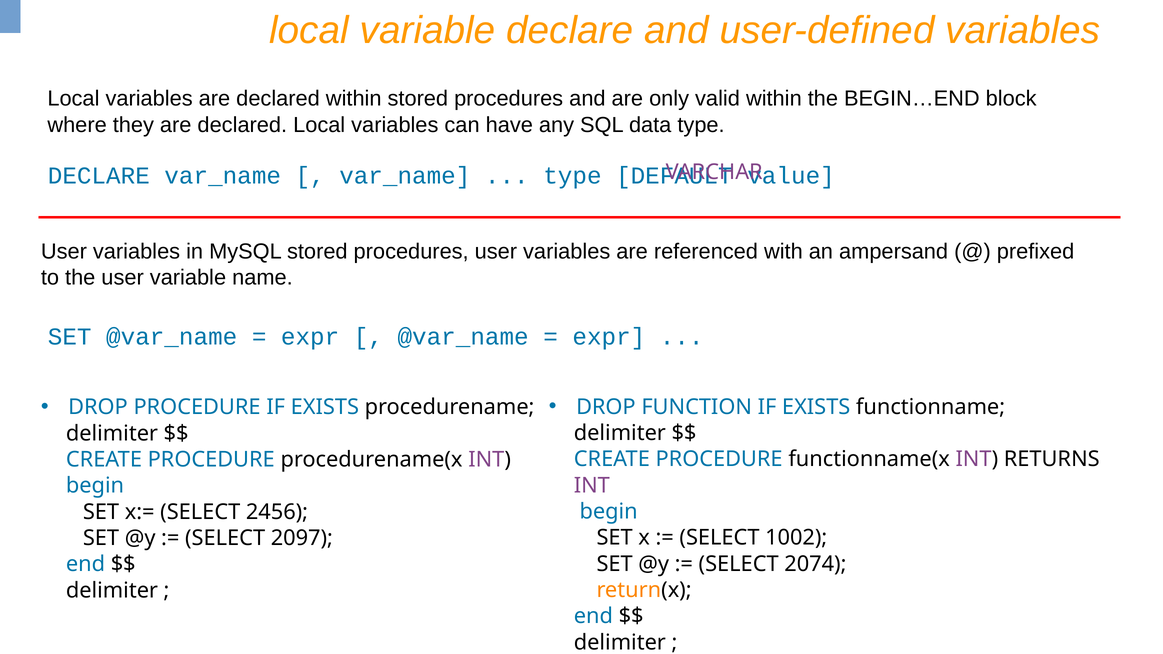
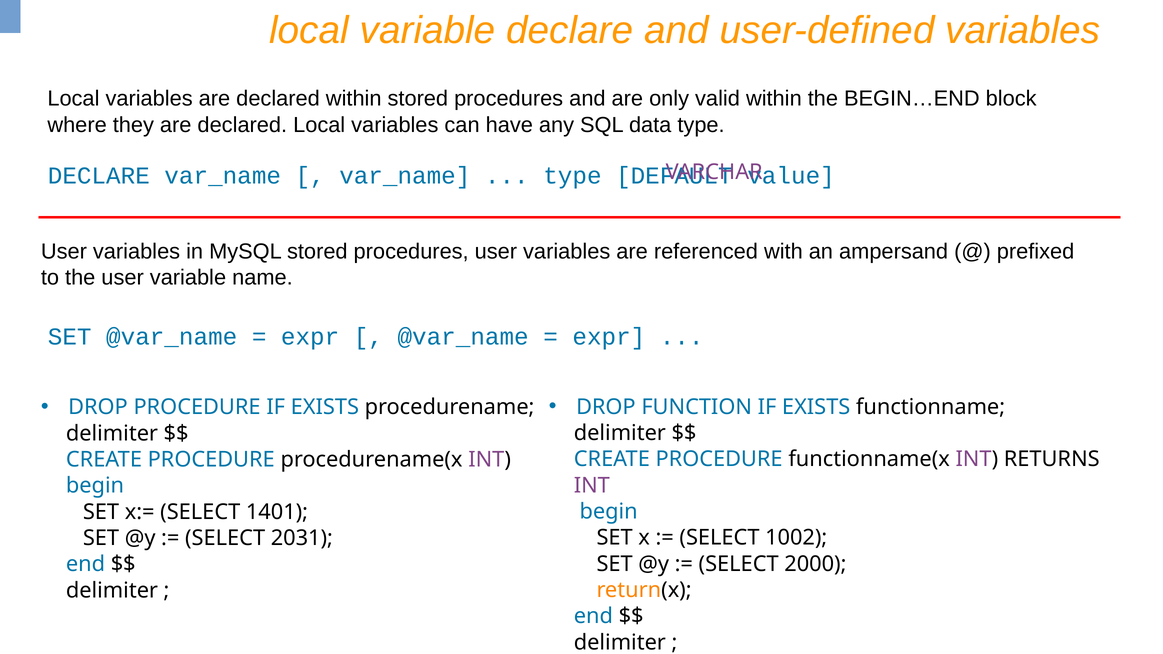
2456: 2456 -> 1401
2097: 2097 -> 2031
2074: 2074 -> 2000
